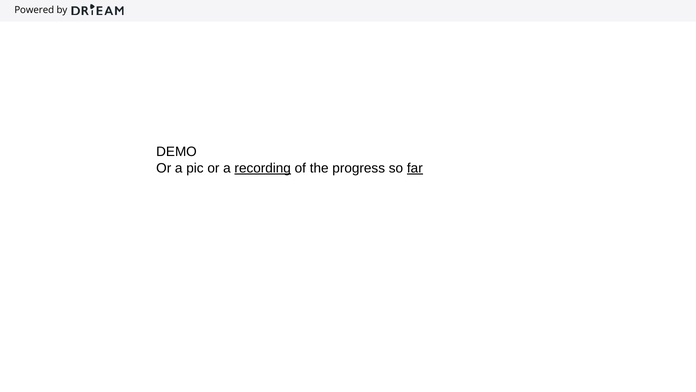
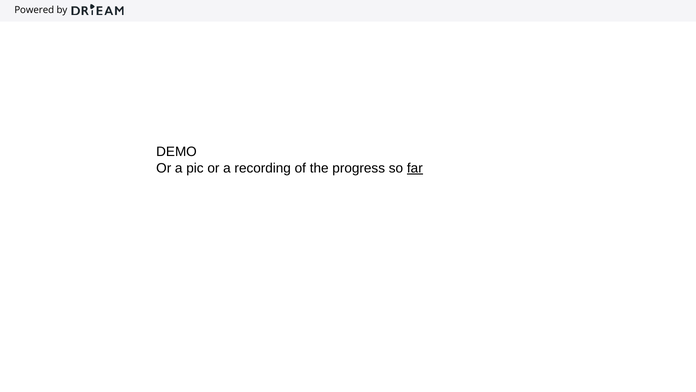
recording underline: present -> none
